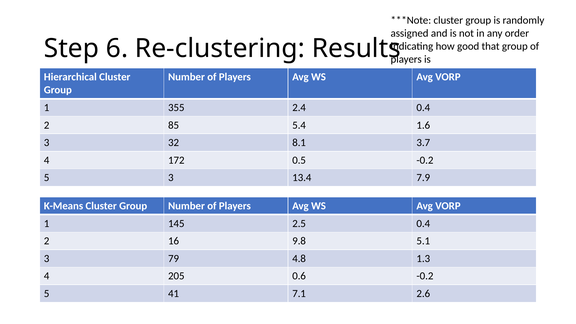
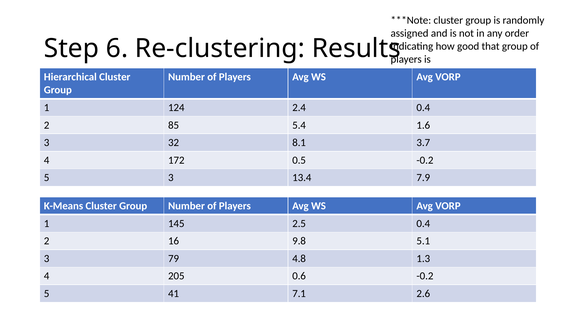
355: 355 -> 124
